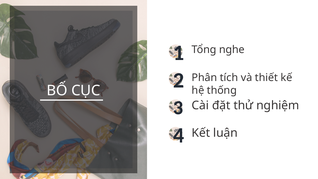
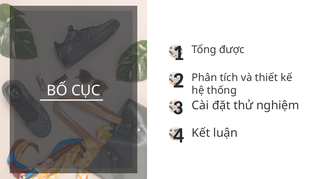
nghe: nghe -> được
